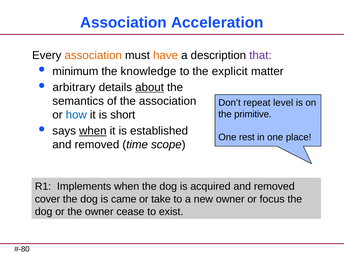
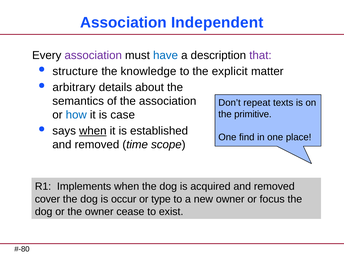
Acceleration: Acceleration -> Independent
association at (93, 55) colour: orange -> purple
have colour: orange -> blue
minimum: minimum -> structure
about underline: present -> none
level: level -> texts
short: short -> case
rest: rest -> find
came: came -> occur
take: take -> type
